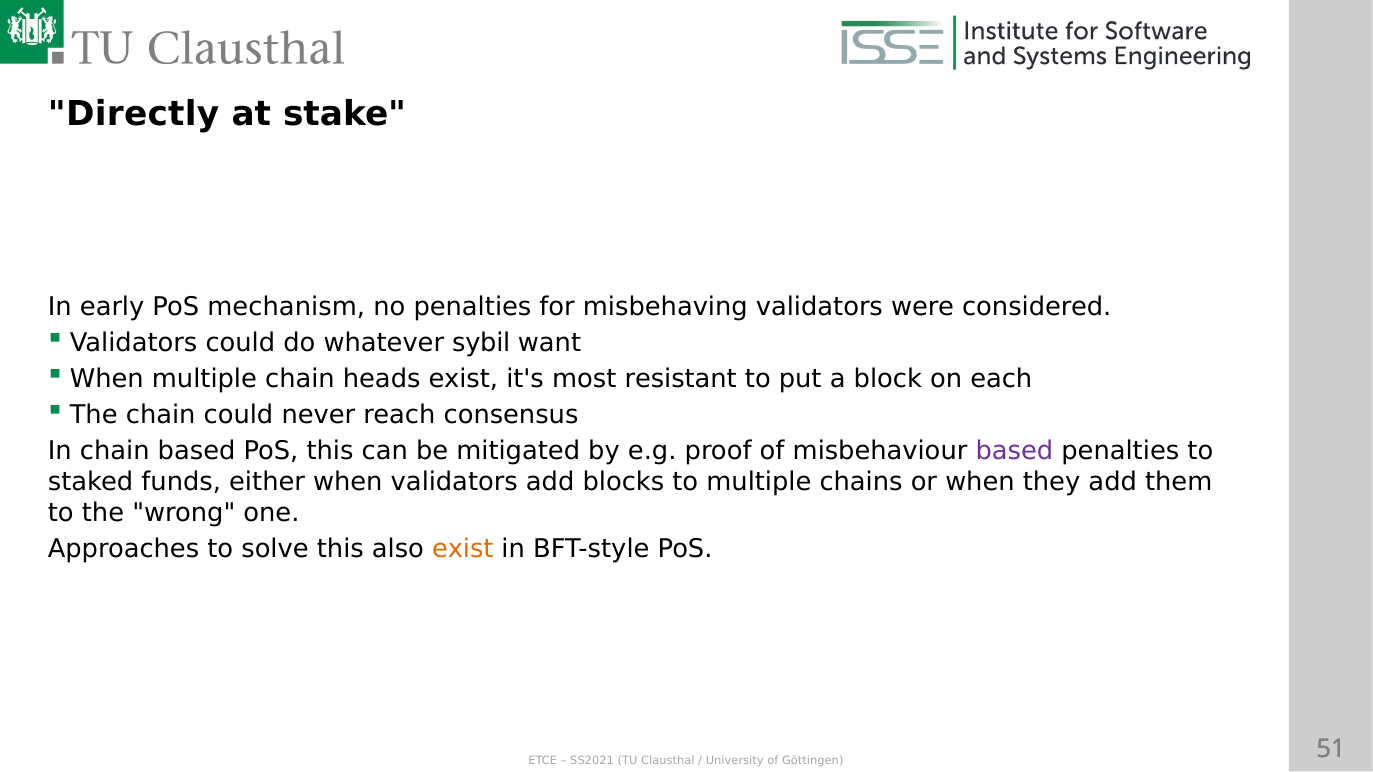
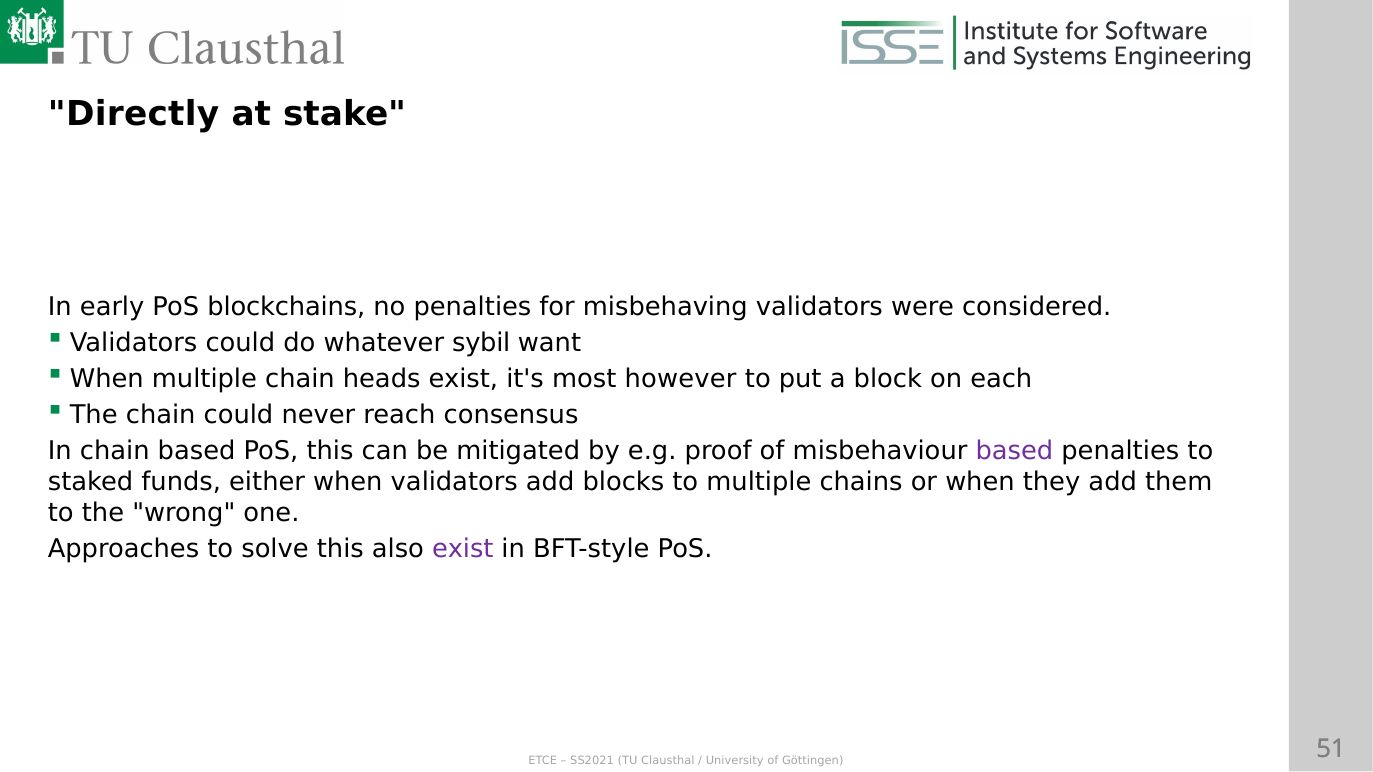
mechanism: mechanism -> blockchains
resistant: resistant -> however
exist at (463, 549) colour: orange -> purple
